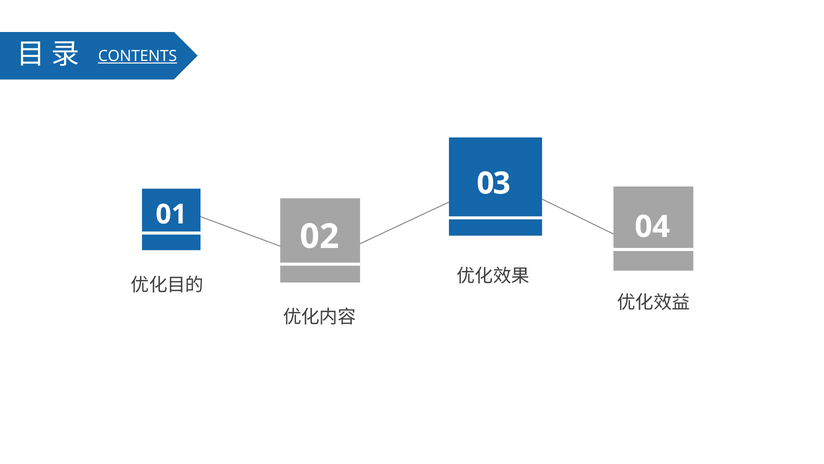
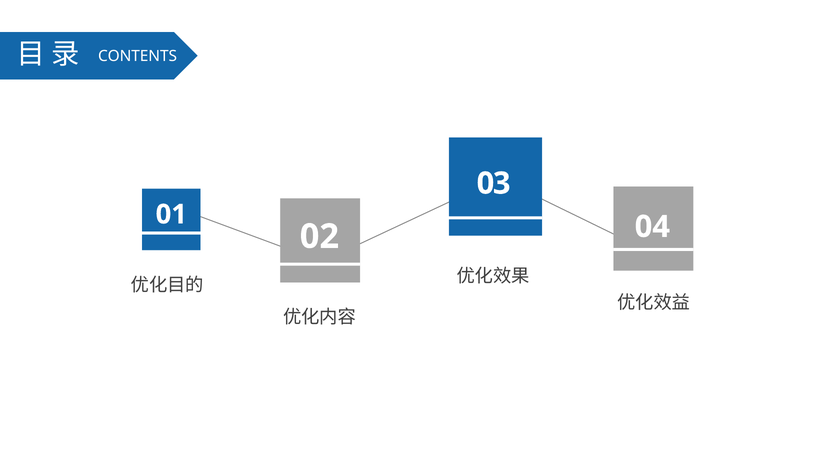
CONTENTS underline: present -> none
